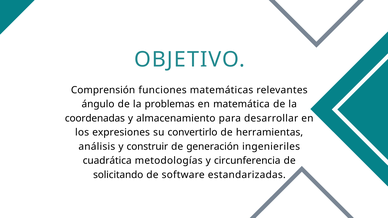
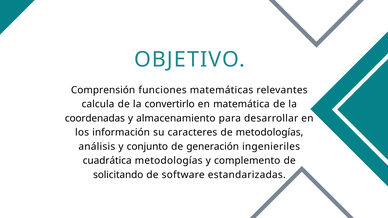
ángulo: ángulo -> calcula
problemas: problemas -> convertirlo
expresiones: expresiones -> información
convertirlo: convertirlo -> caracteres
de herramientas: herramientas -> metodologías
construir: construir -> conjunto
circunferencia: circunferencia -> complemento
